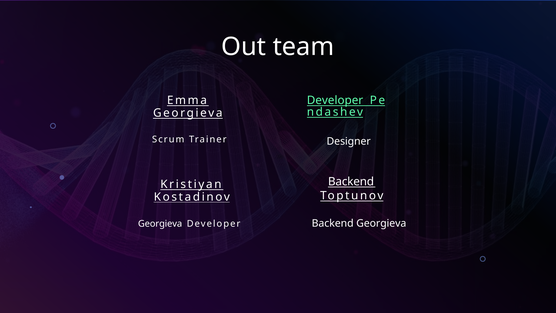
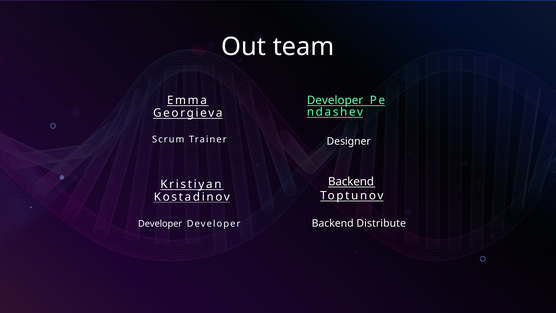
Backend Georgieva: Georgieva -> Distribute
Georgieva at (160, 223): Georgieva -> Developer
